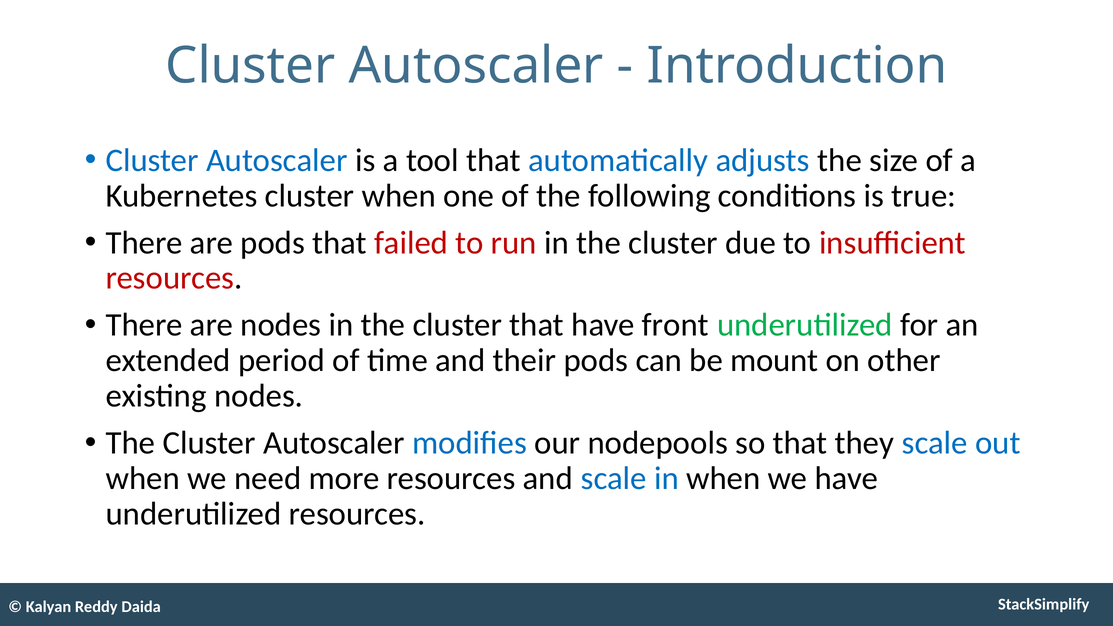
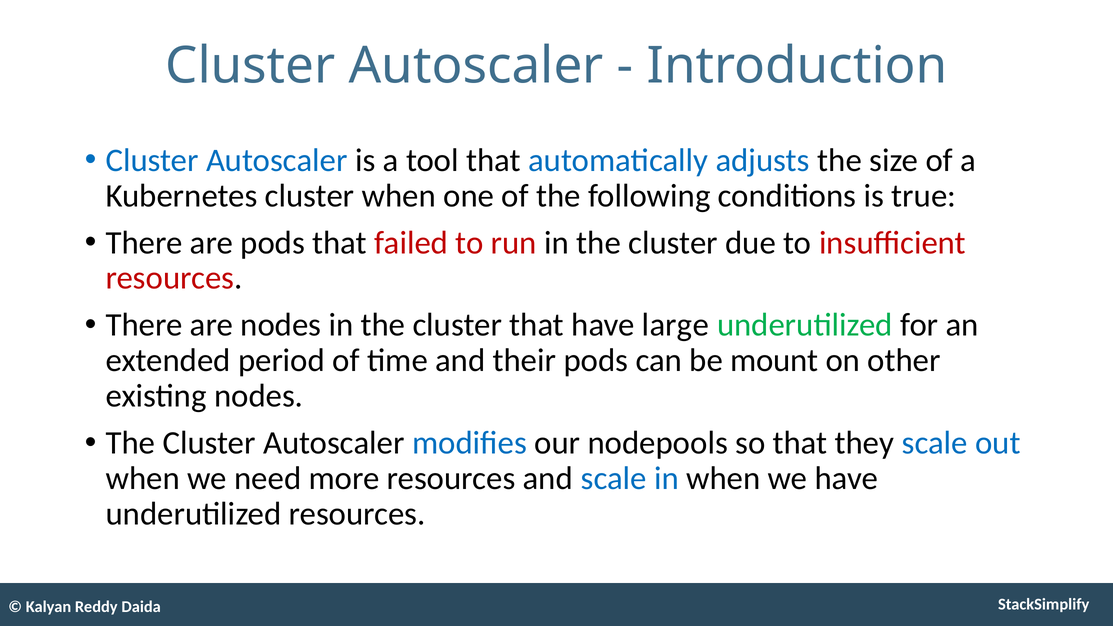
front: front -> large
